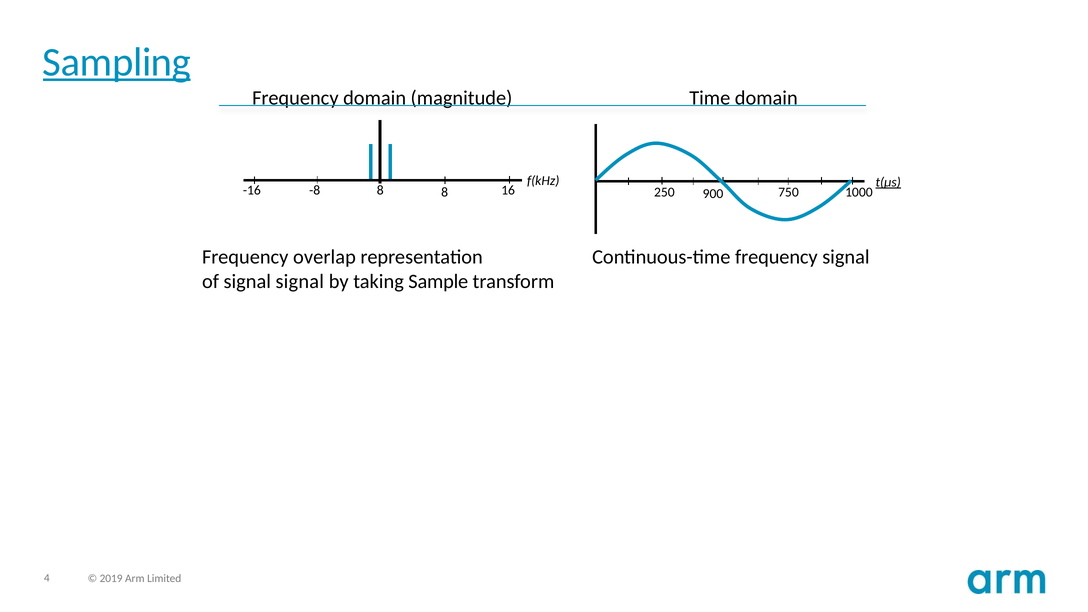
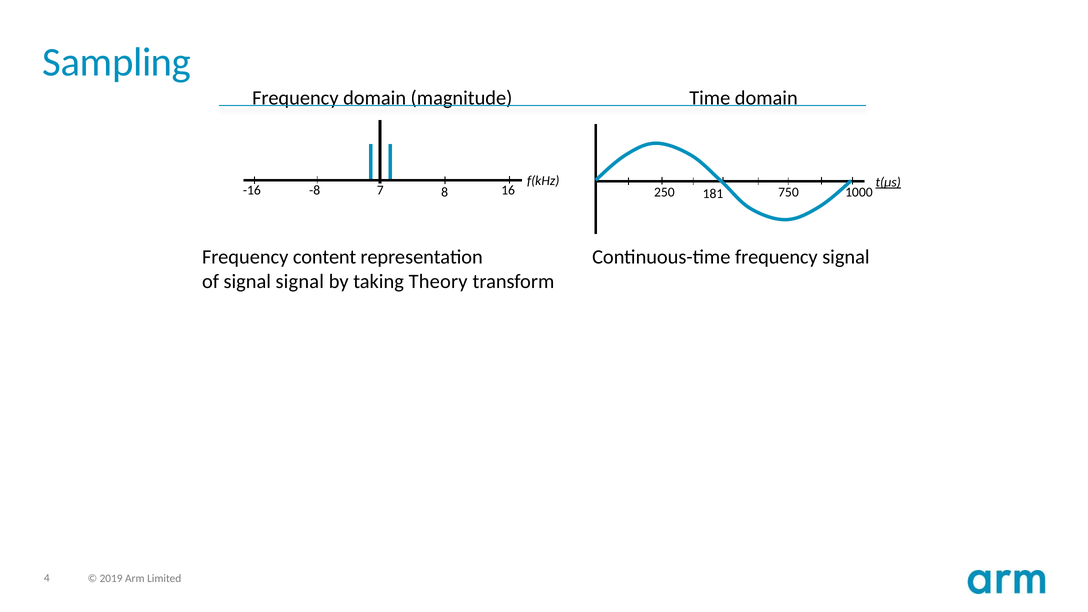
Sampling underline: present -> none
-8 8: 8 -> 7
900: 900 -> 181
overlap: overlap -> content
Sample: Sample -> Theory
